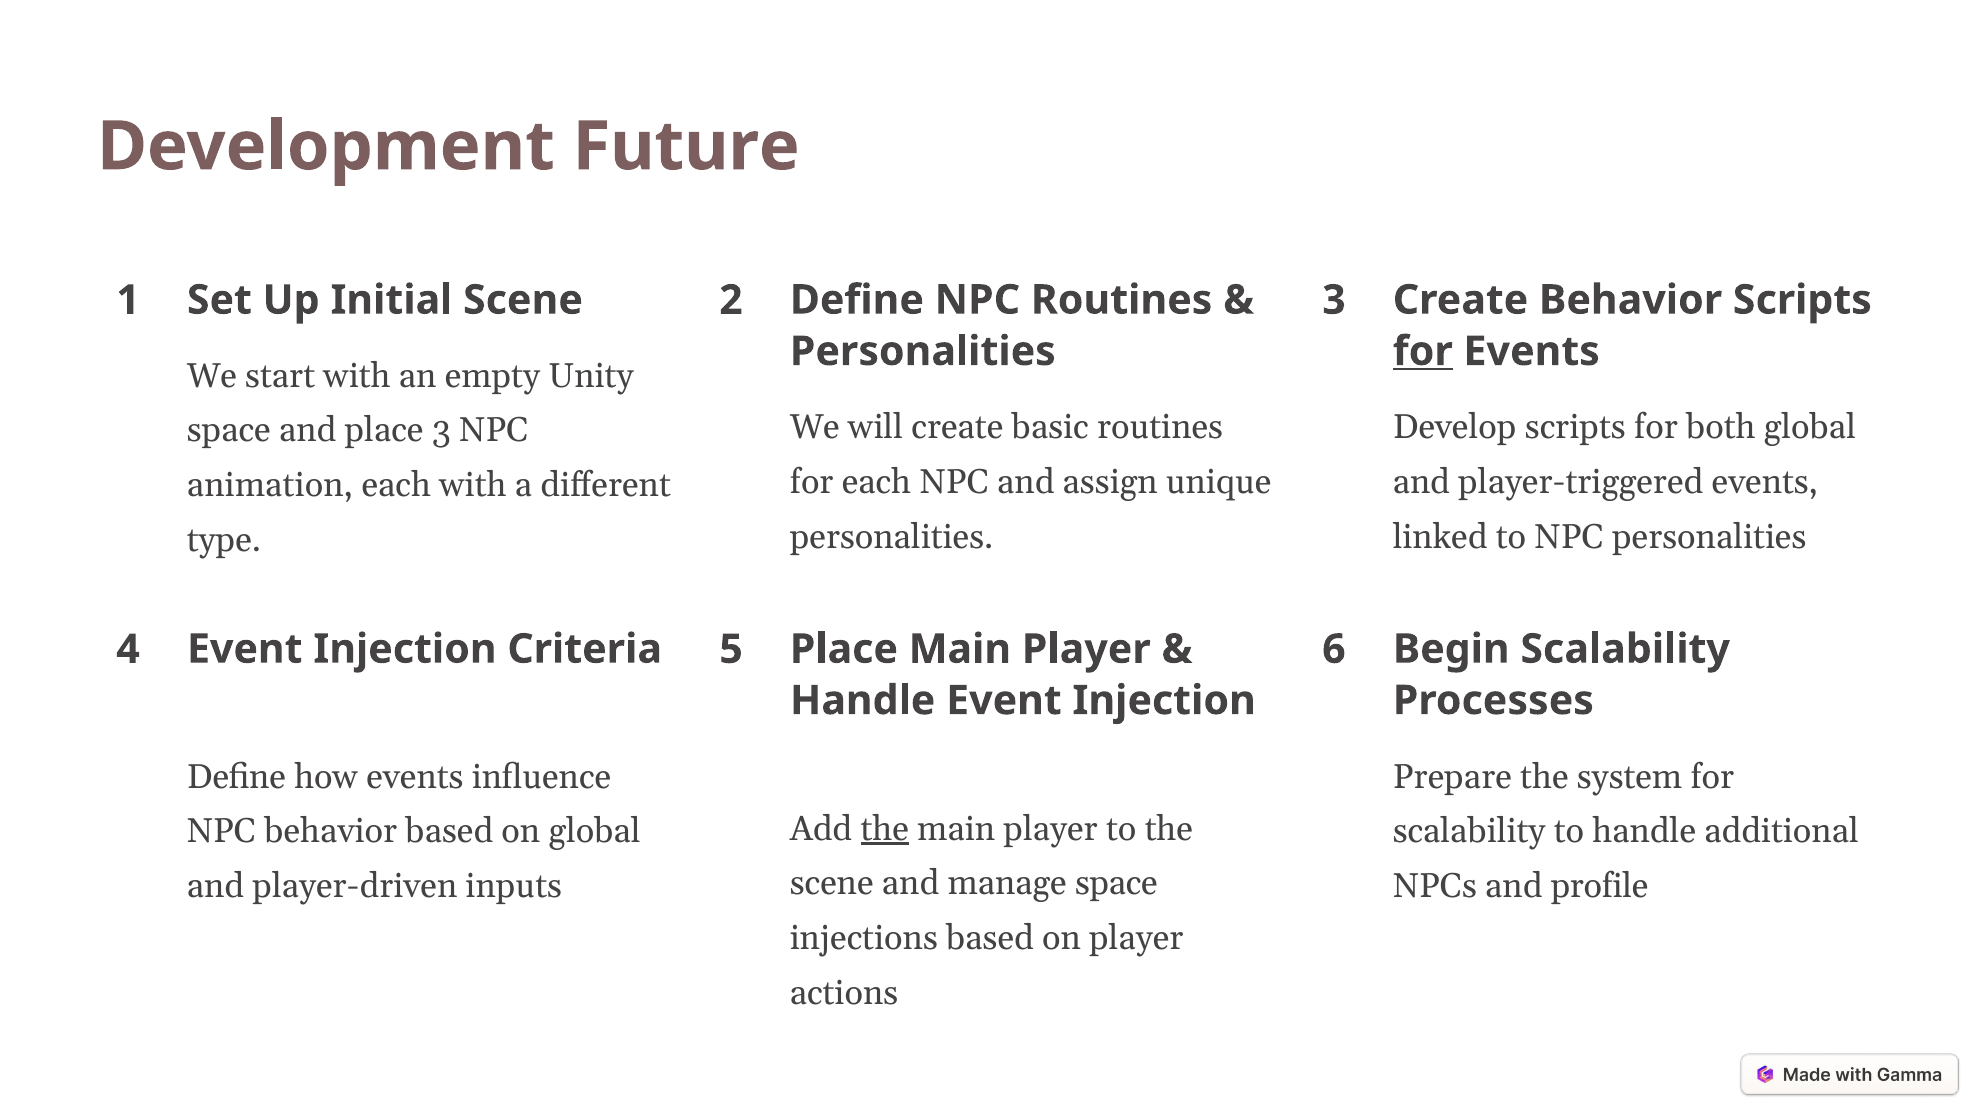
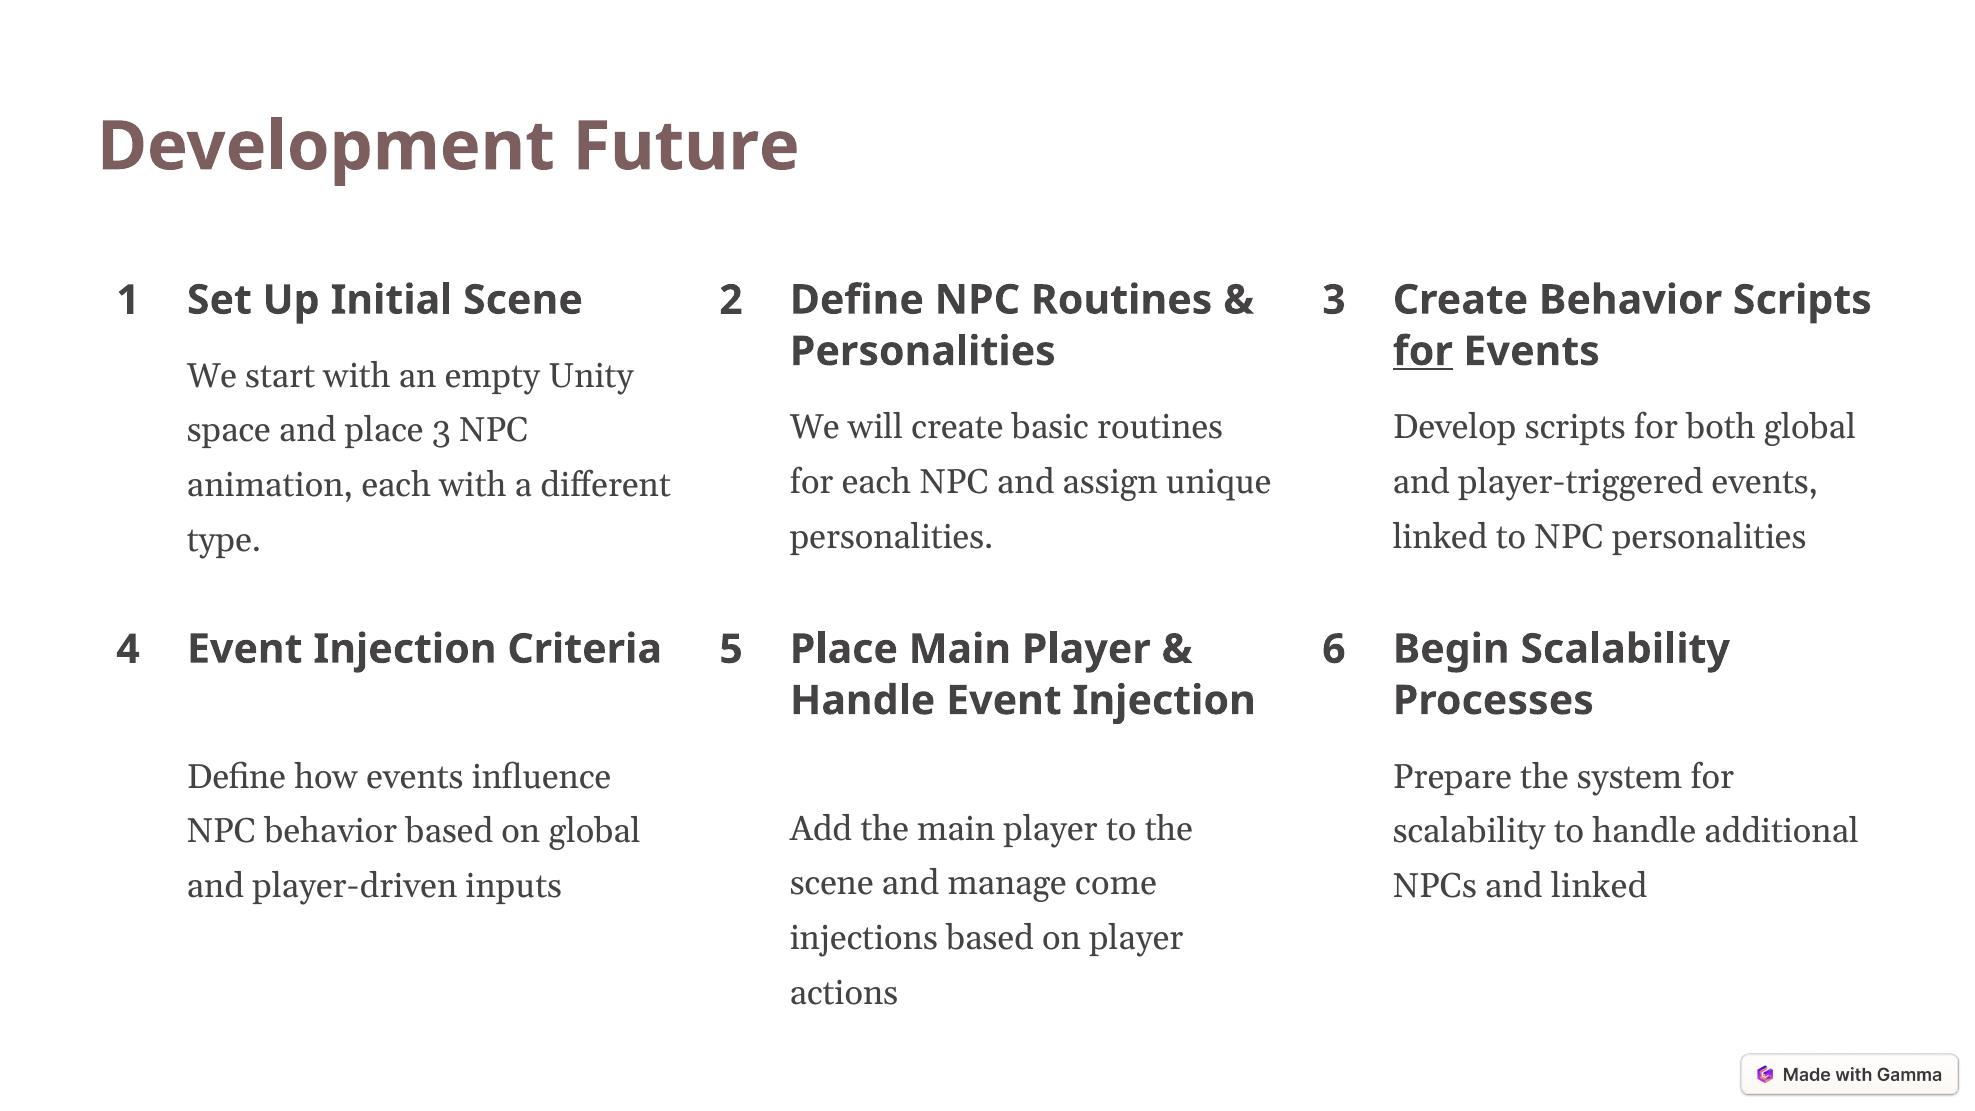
the at (885, 829) underline: present -> none
manage space: space -> come
and profile: profile -> linked
